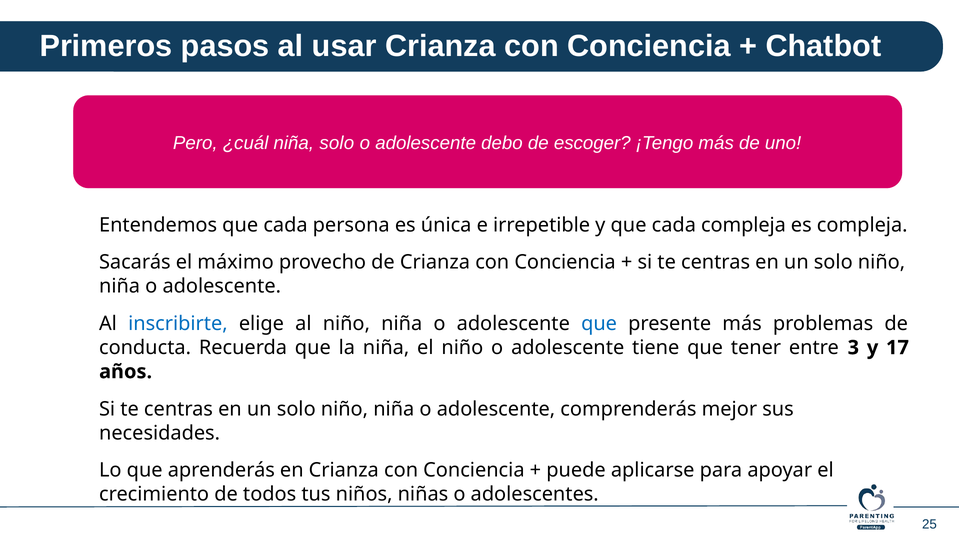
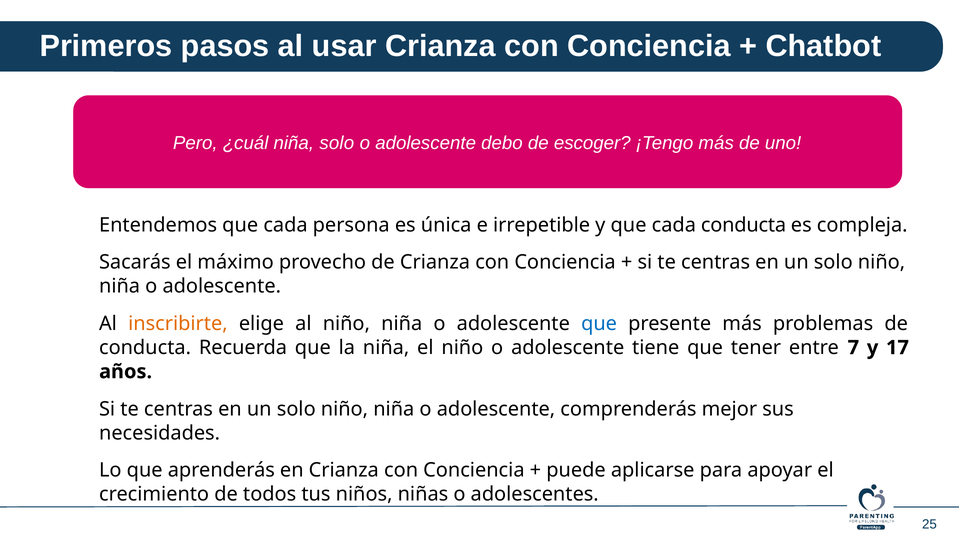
cada compleja: compleja -> conducta
inscribirte colour: blue -> orange
3: 3 -> 7
